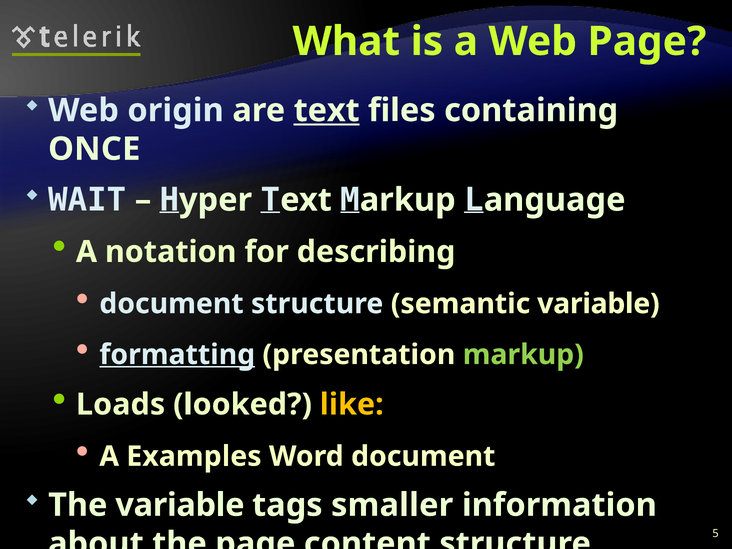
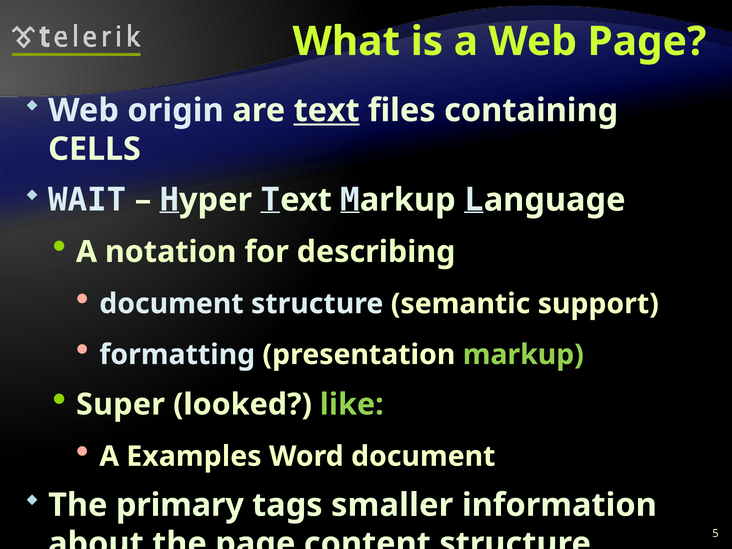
ONCE: ONCE -> CELLS
semantic variable: variable -> support
formatting underline: present -> none
Loads: Loads -> Super
like colour: yellow -> light green
The variable: variable -> primary
